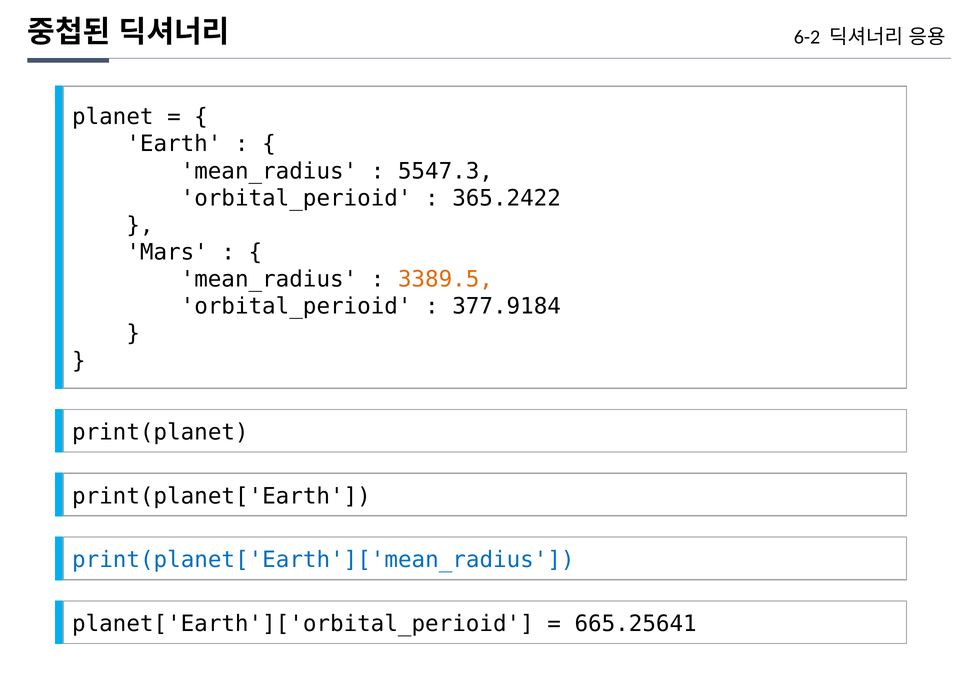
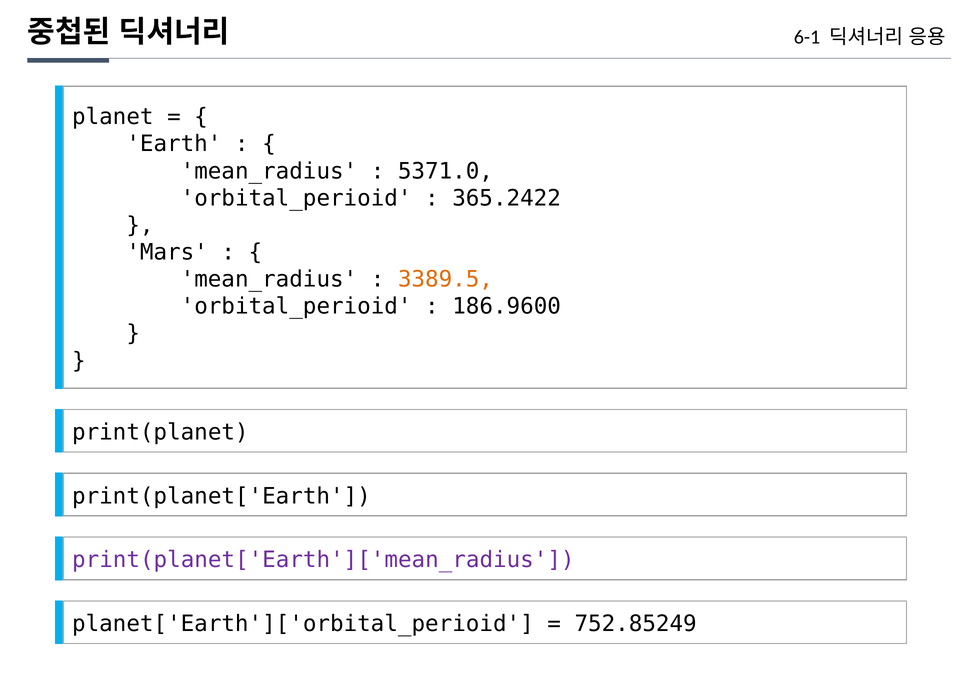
6-2: 6-2 -> 6-1
5547.3: 5547.3 -> 5371.0
377.9184: 377.9184 -> 186.9600
print(planet['Earth']['mean_radius colour: blue -> purple
665.25641: 665.25641 -> 752.85249
